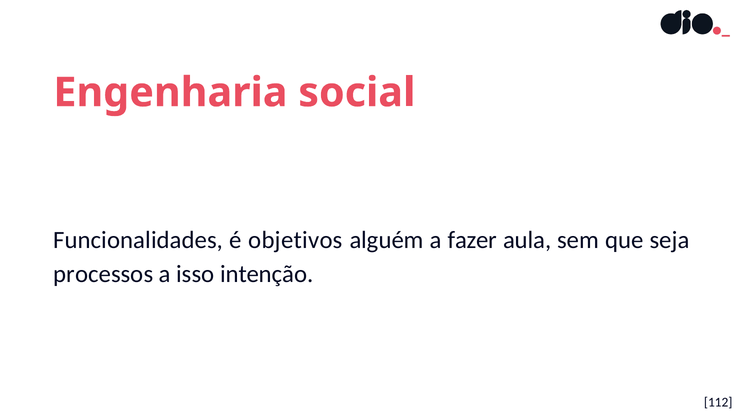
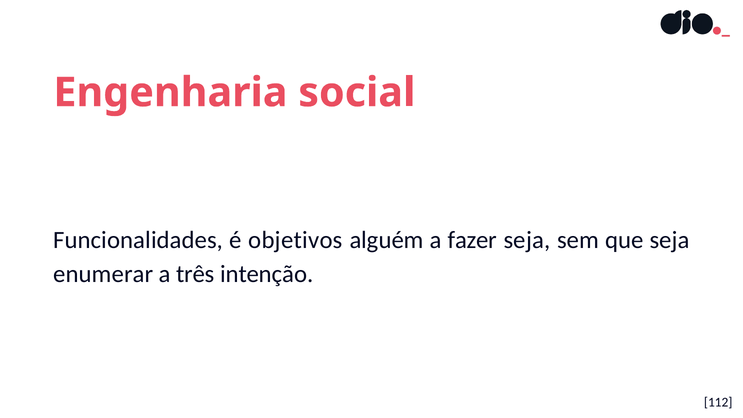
fazer aula: aula -> seja
processos: processos -> enumerar
isso: isso -> três
